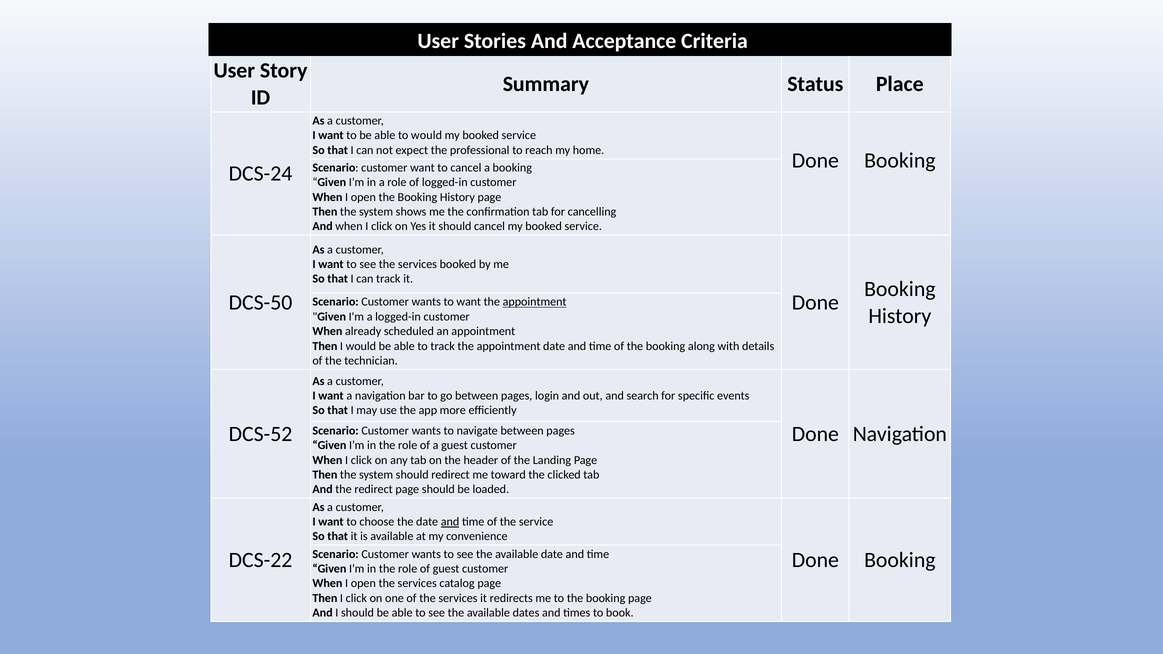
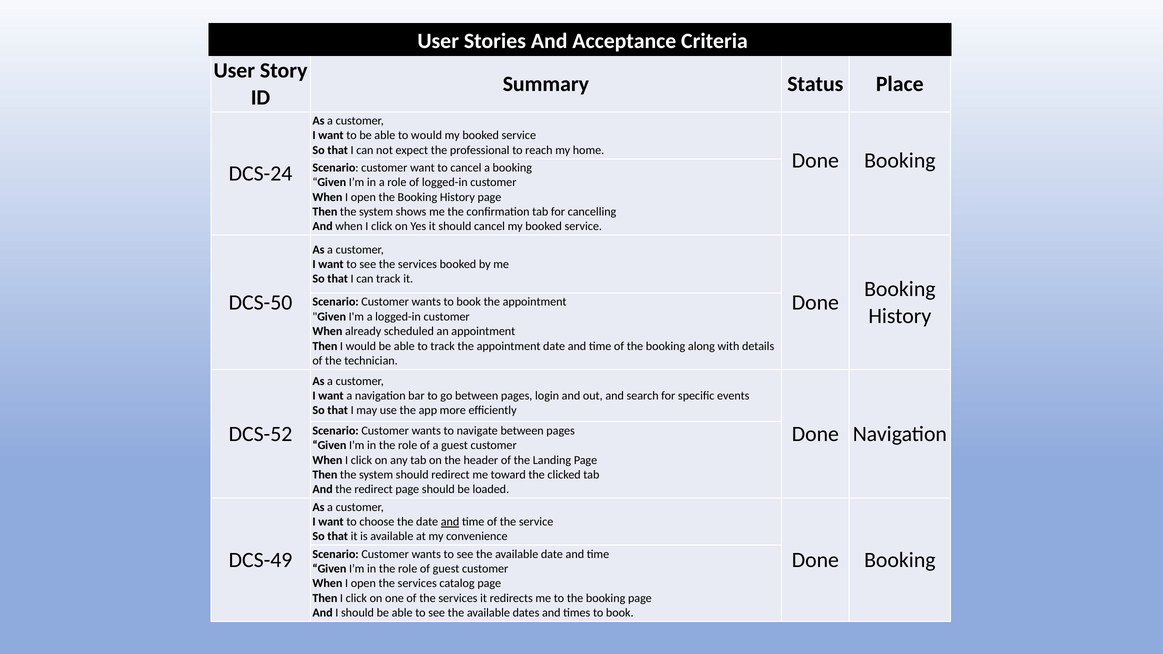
wants to want: want -> book
appointment at (535, 302) underline: present -> none
DCS-22: DCS-22 -> DCS-49
